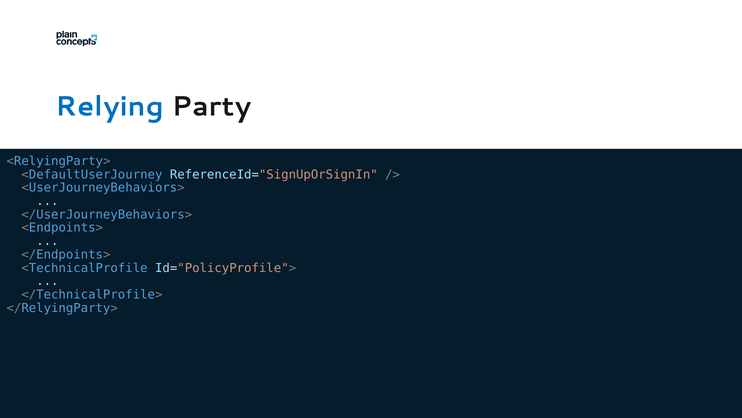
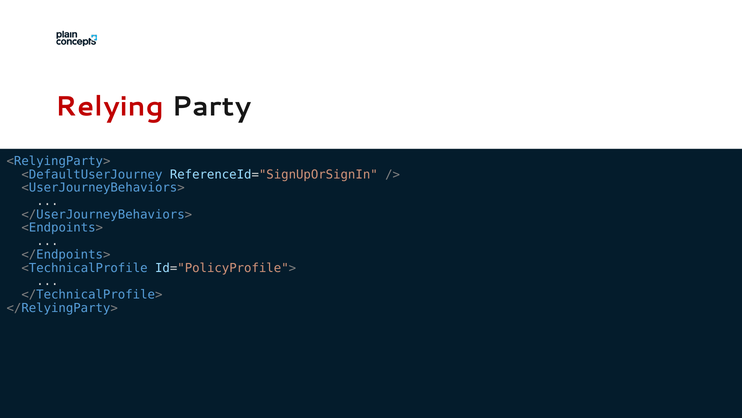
Relying colour: blue -> red
